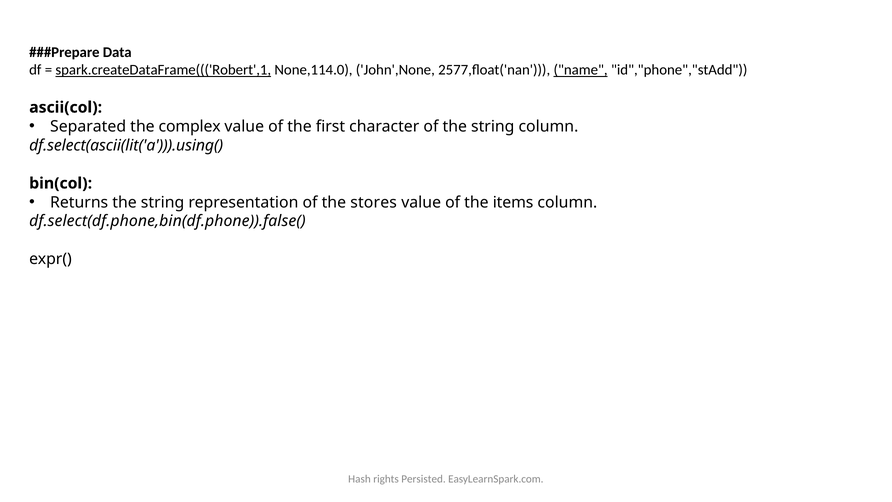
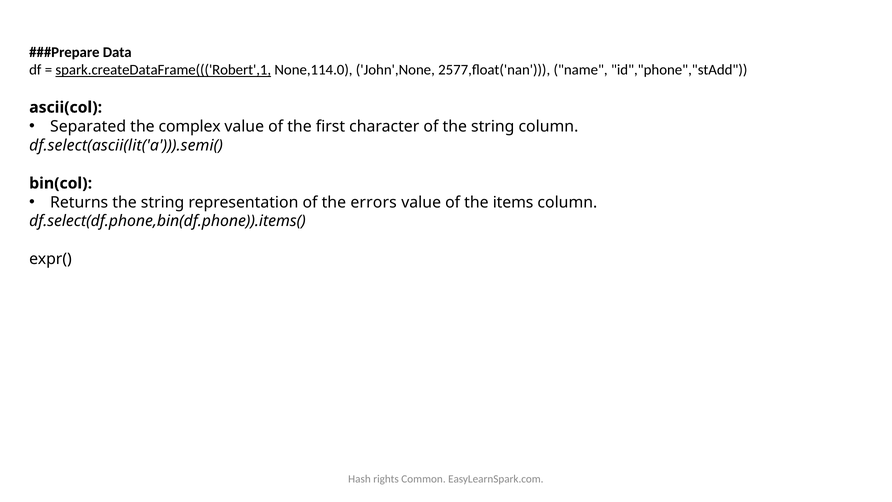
name underline: present -> none
df.select(ascii(lit('a'))).using(: df.select(ascii(lit('a'))).using( -> df.select(ascii(lit('a'))).semi(
stores: stores -> errors
df.select(df.phone,bin(df.phone)).false(: df.select(df.phone,bin(df.phone)).false( -> df.select(df.phone,bin(df.phone)).items(
Persisted: Persisted -> Common
